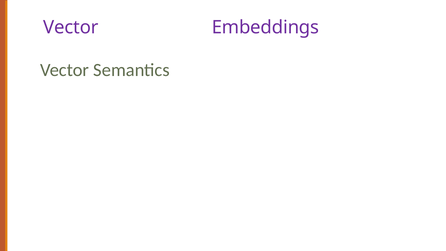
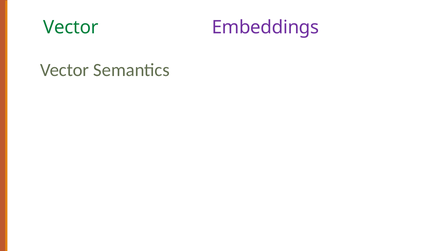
Vector at (71, 27) colour: purple -> green
